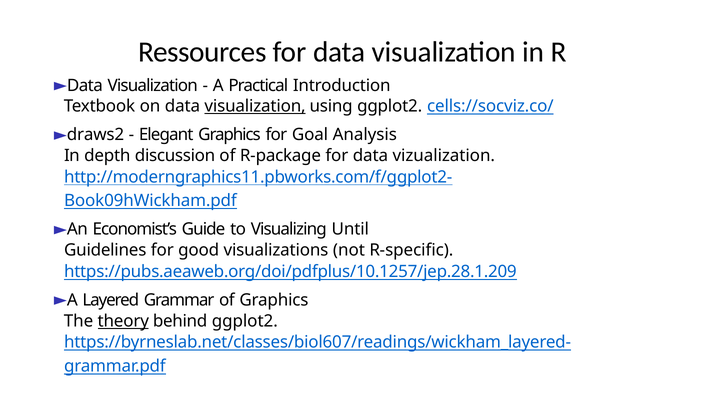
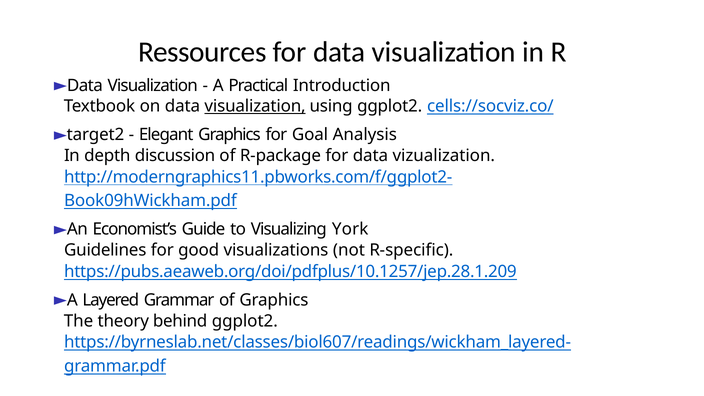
draws2: draws2 -> target2
Until: Until -> York
theory underline: present -> none
